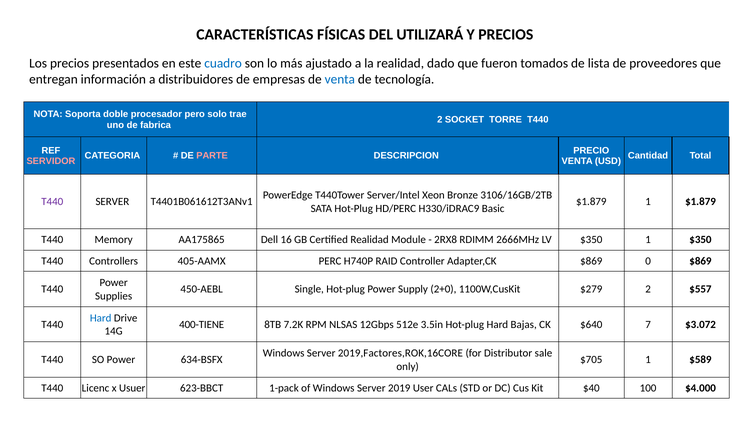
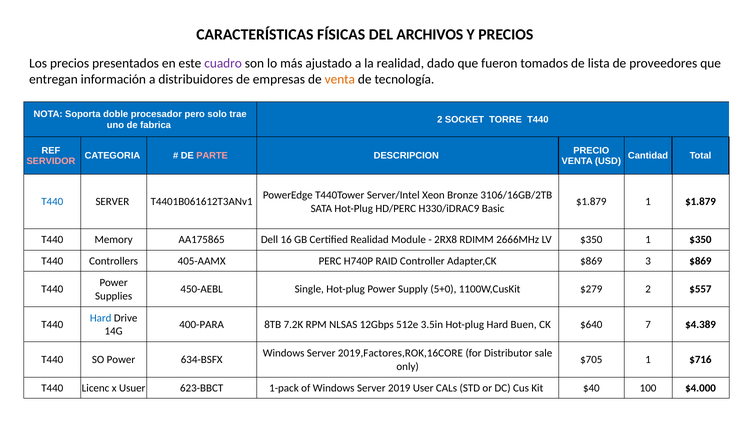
UTILIZARÁ: UTILIZARÁ -> ARCHIVOS
cuadro colour: blue -> purple
venta at (340, 79) colour: blue -> orange
T440 at (52, 202) colour: purple -> blue
0: 0 -> 3
2+0: 2+0 -> 5+0
400-TIENE: 400-TIENE -> 400-PARA
Bajas: Bajas -> Buen
$3.072: $3.072 -> $4.389
$589: $589 -> $716
